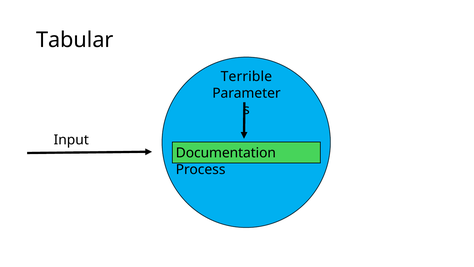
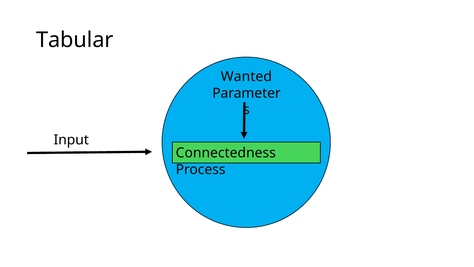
Terrible: Terrible -> Wanted
Documentation: Documentation -> Connectedness
